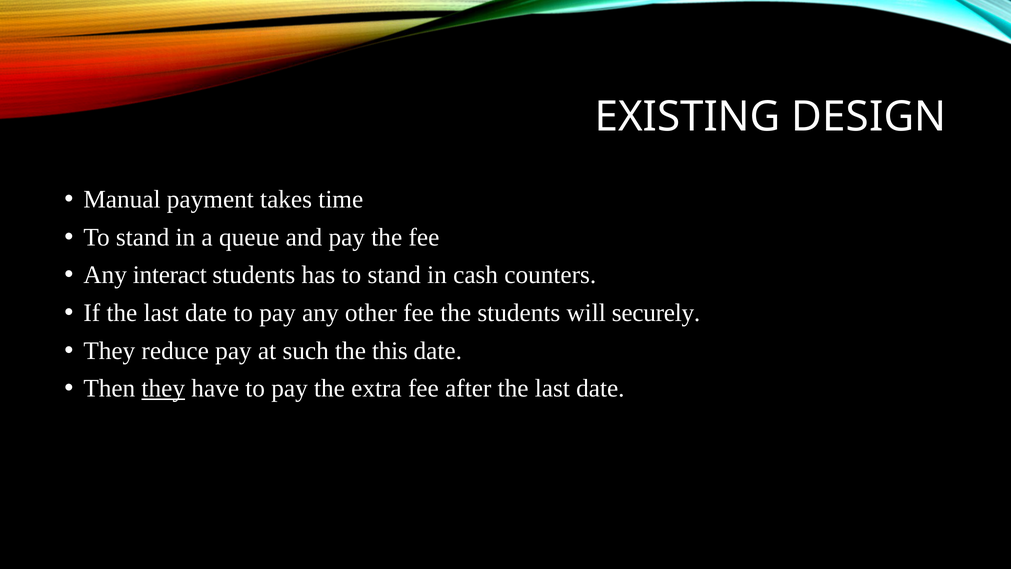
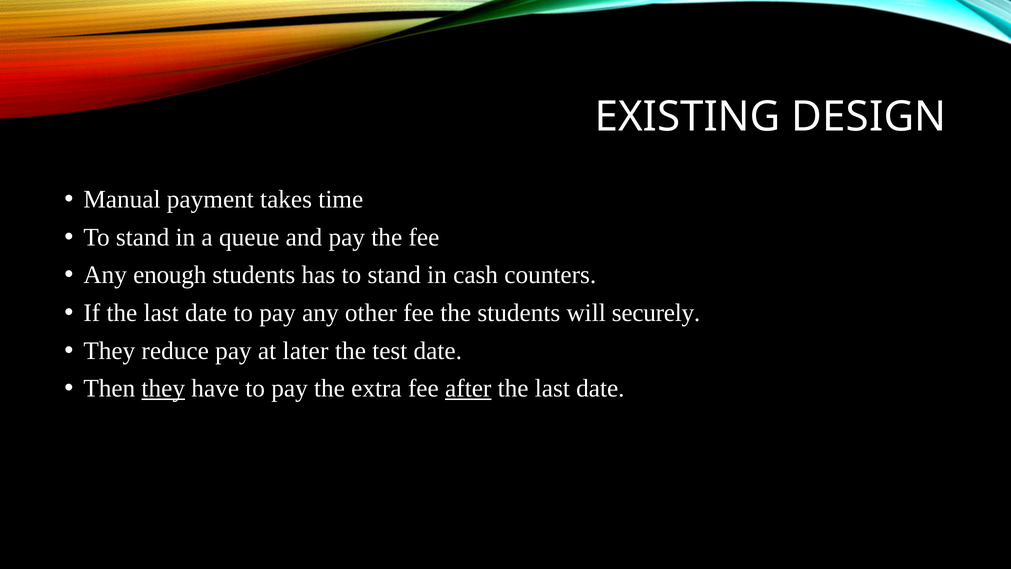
interact: interact -> enough
such: such -> later
this: this -> test
after underline: none -> present
